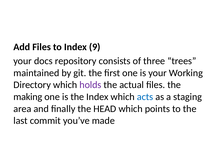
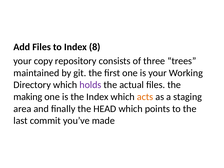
9: 9 -> 8
docs: docs -> copy
acts colour: blue -> orange
